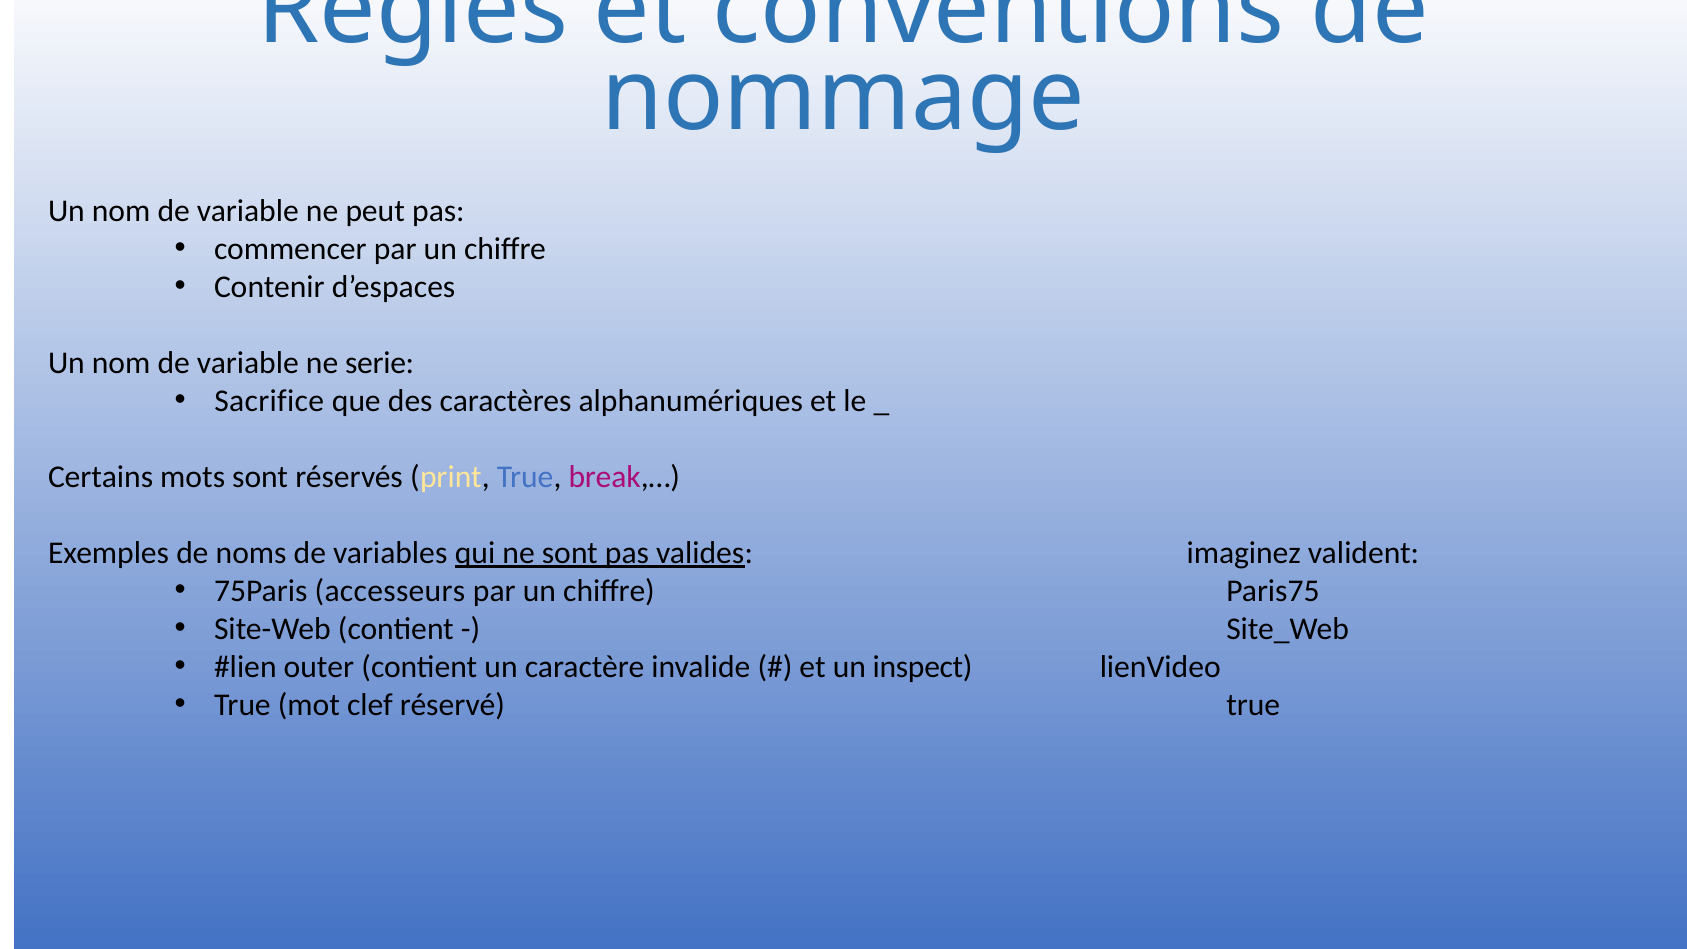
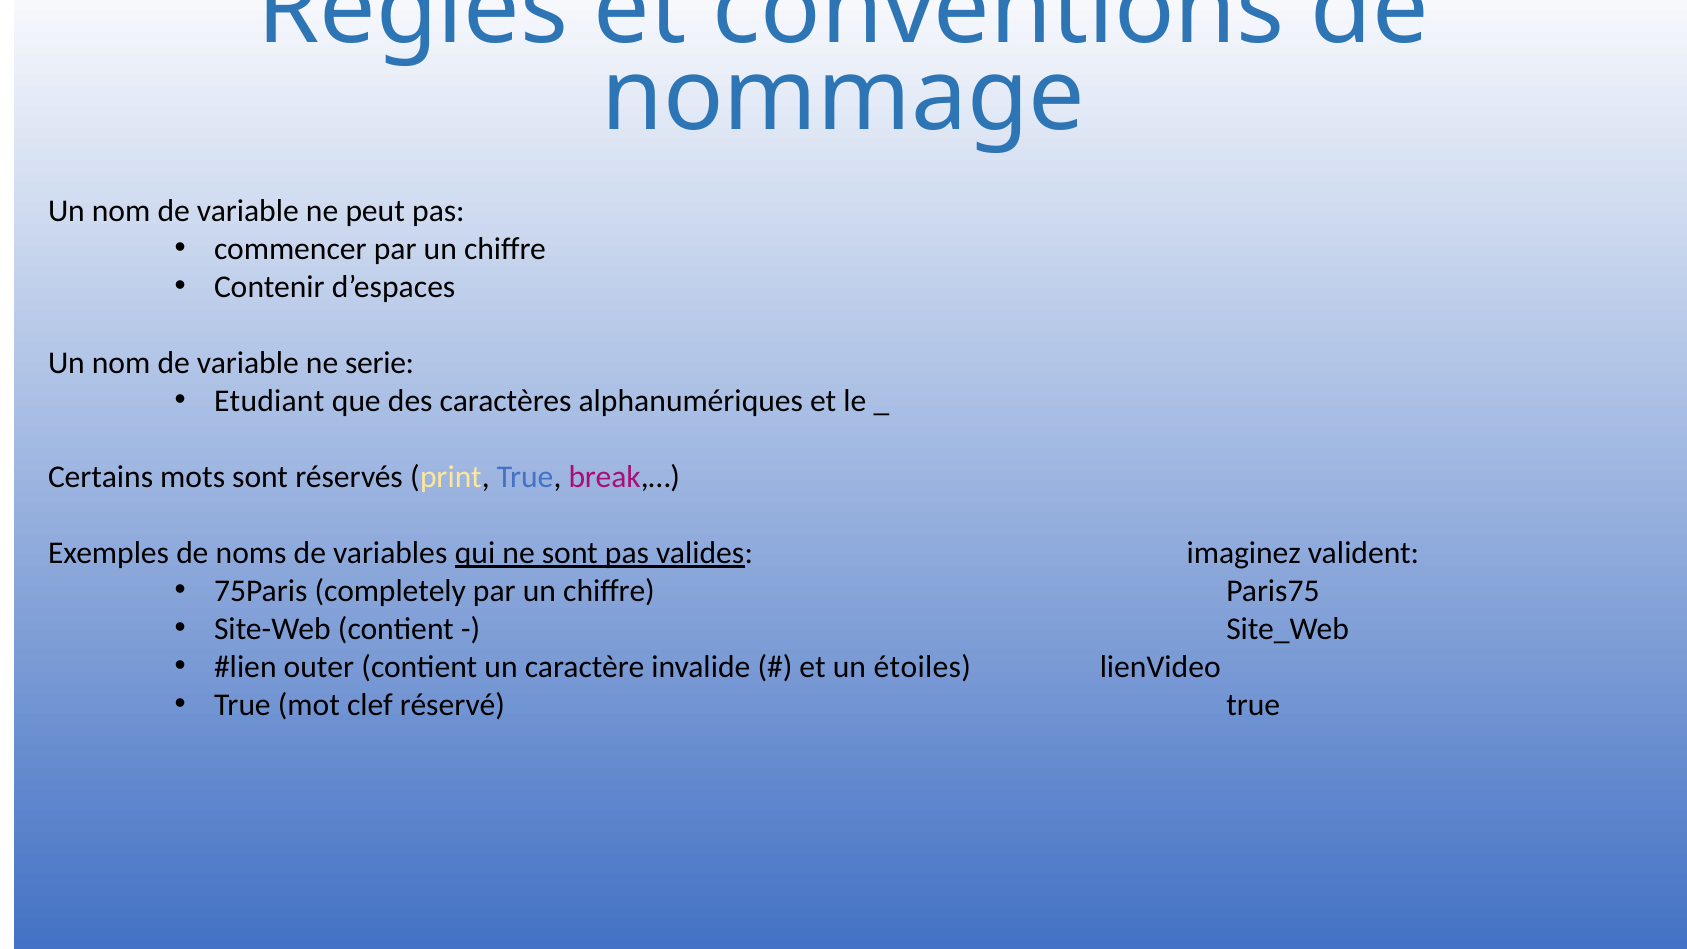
Sacrifice: Sacrifice -> Etudiant
accesseurs: accesseurs -> completely
inspect: inspect -> étoiles
